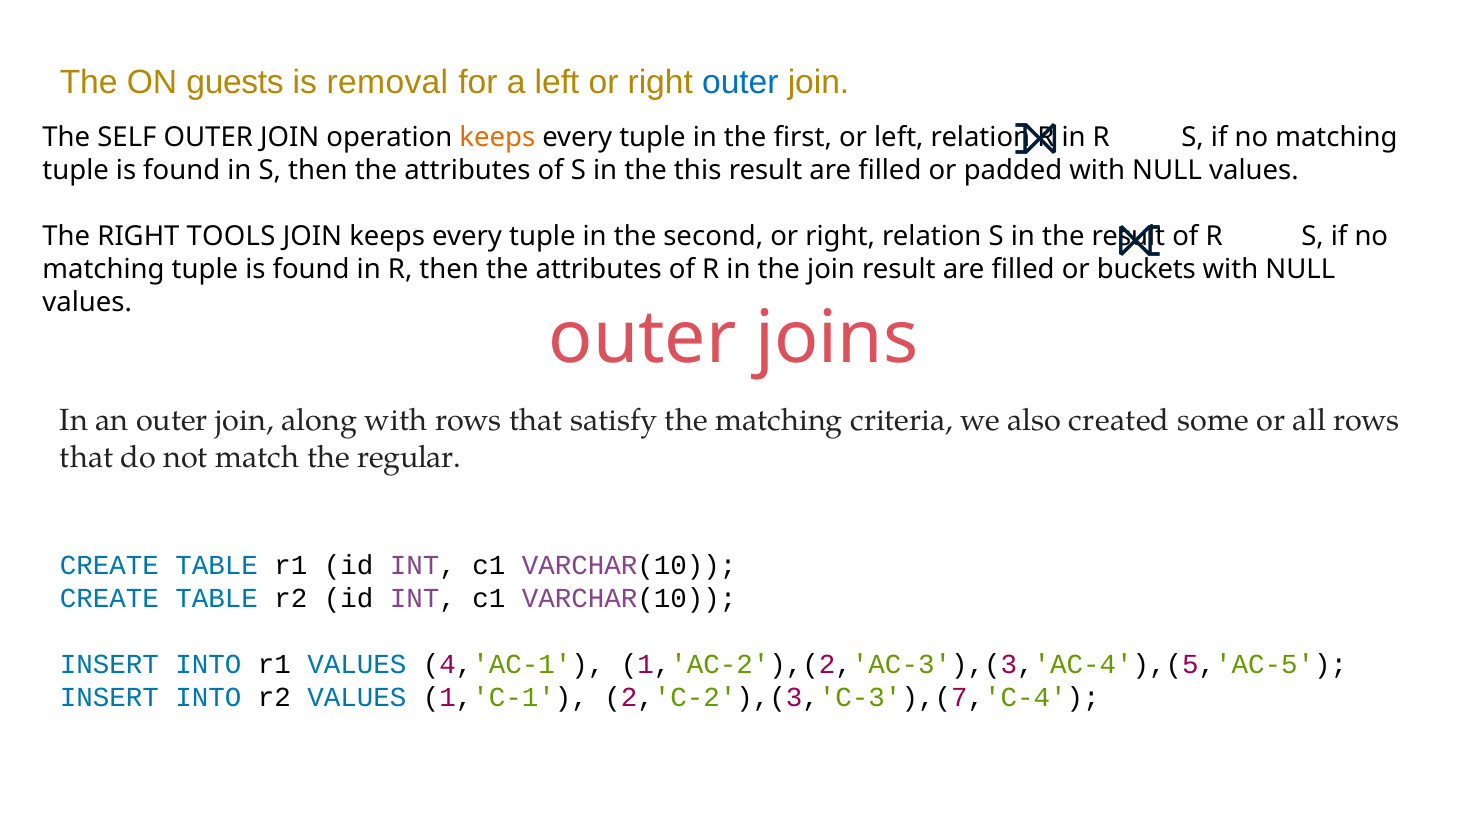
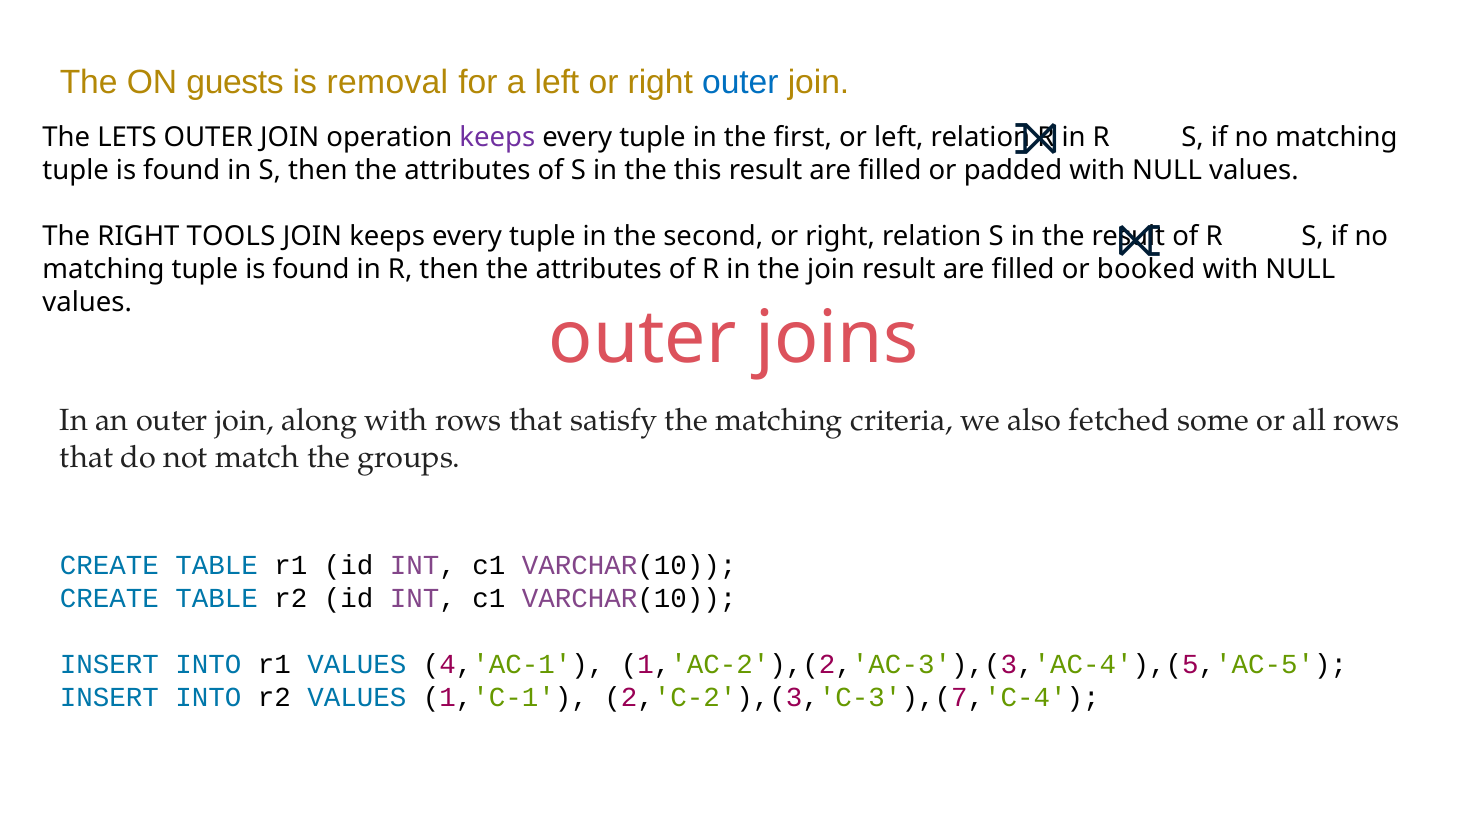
SELF: SELF -> LETS
keeps at (497, 137) colour: orange -> purple
buckets: buckets -> booked
created: created -> fetched
regular: regular -> groups
